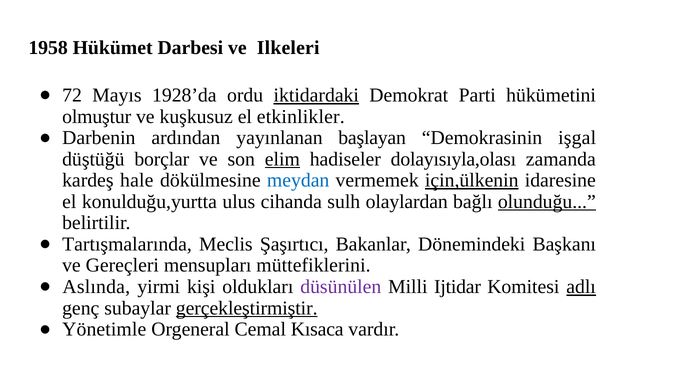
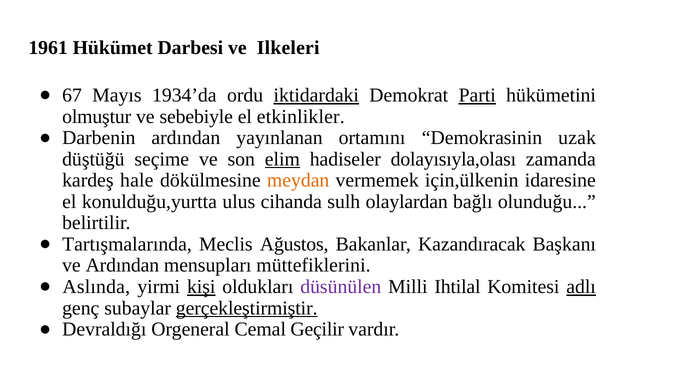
1958: 1958 -> 1961
72: 72 -> 67
1928’da: 1928’da -> 1934’da
Parti underline: none -> present
kuşkusuz: kuşkusuz -> sebebiyle
başlayan: başlayan -> ortamını
işgal: işgal -> uzak
borçlar: borçlar -> seçime
meydan colour: blue -> orange
için,ülkenin underline: present -> none
olunduğu underline: present -> none
Şaşırtıcı: Şaşırtıcı -> Ağustos
Dönemindeki: Dönemindeki -> Kazandıracak
ve Gereçleri: Gereçleri -> Ardından
kişi underline: none -> present
Ijtidar: Ijtidar -> Ihtilal
Yönetimle: Yönetimle -> Devraldığı
Kısaca: Kısaca -> Geçilir
